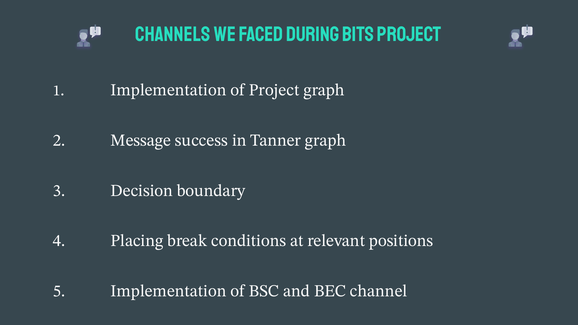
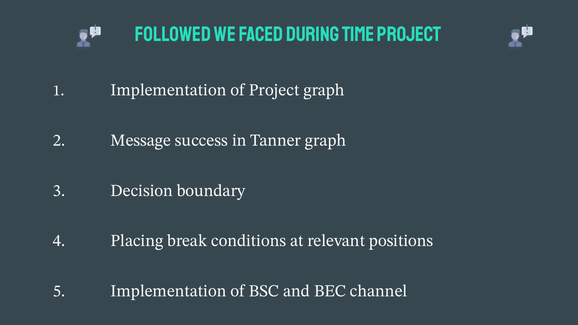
Channels: Channels -> Followed
bits: bits -> time
